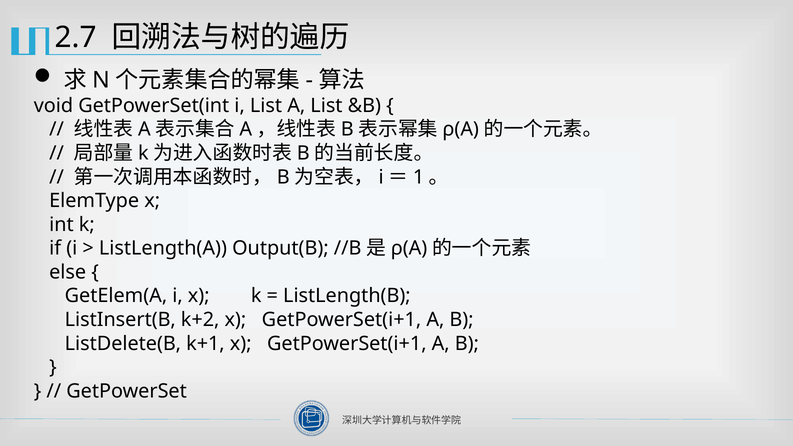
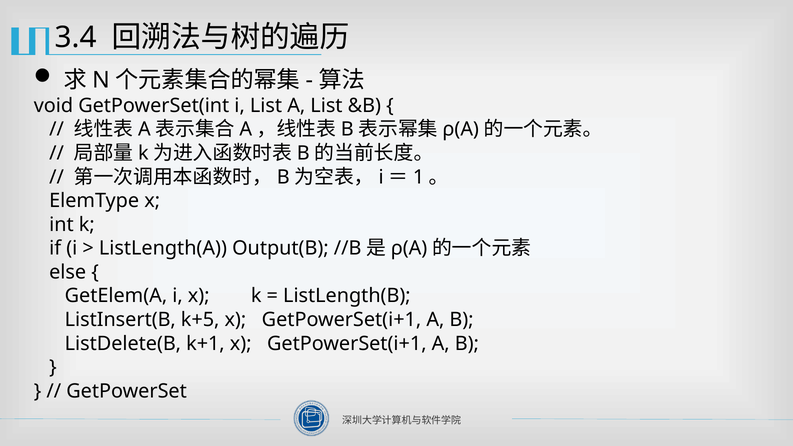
2.7: 2.7 -> 3.4
k+2: k+2 -> k+5
